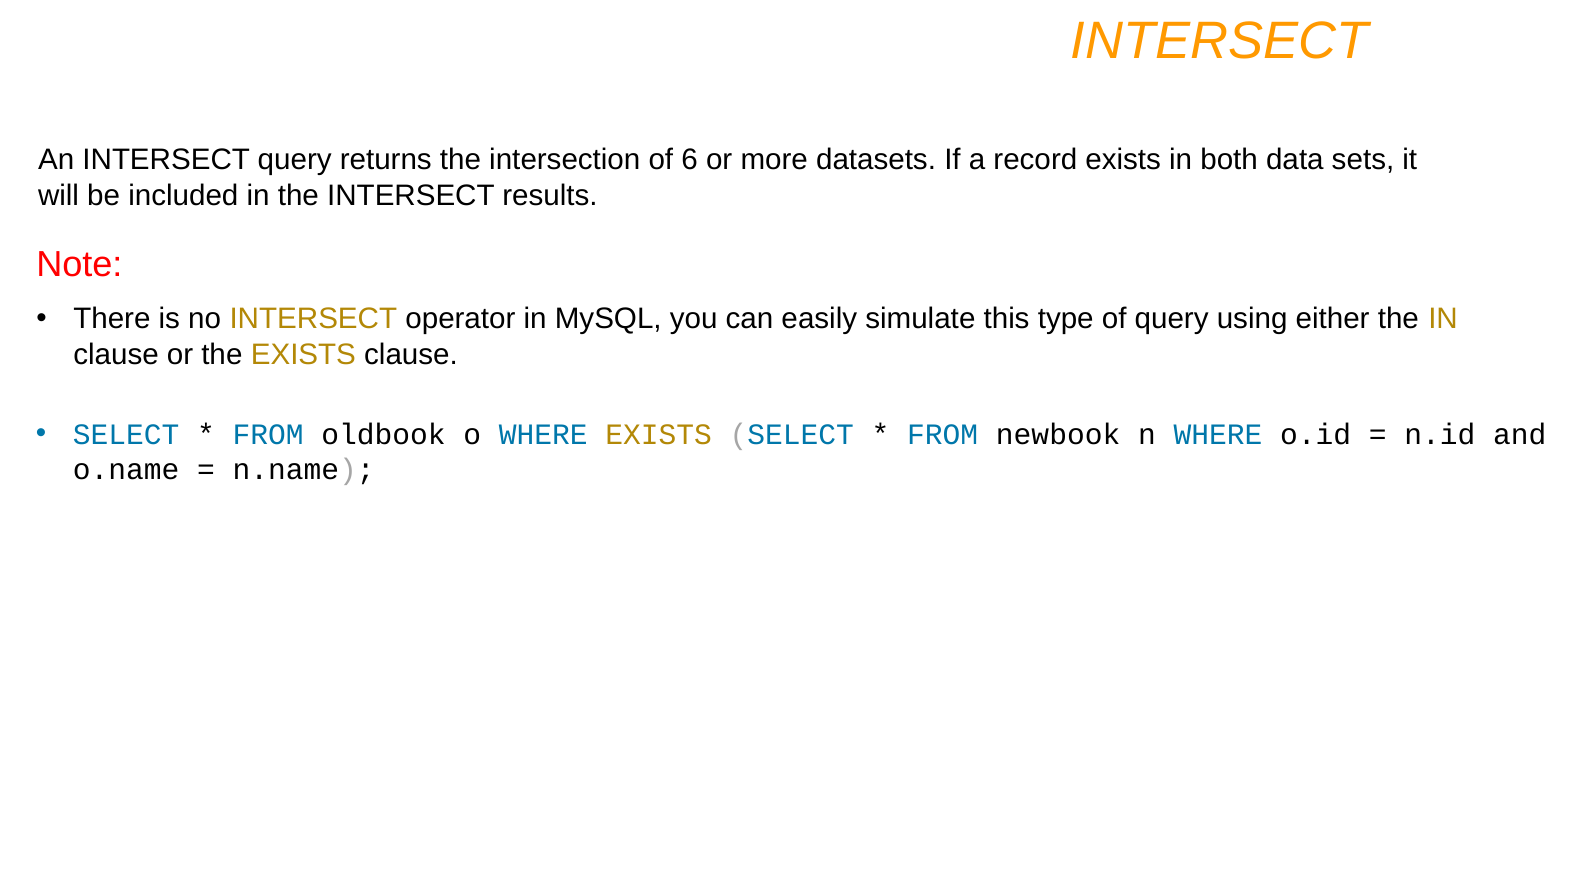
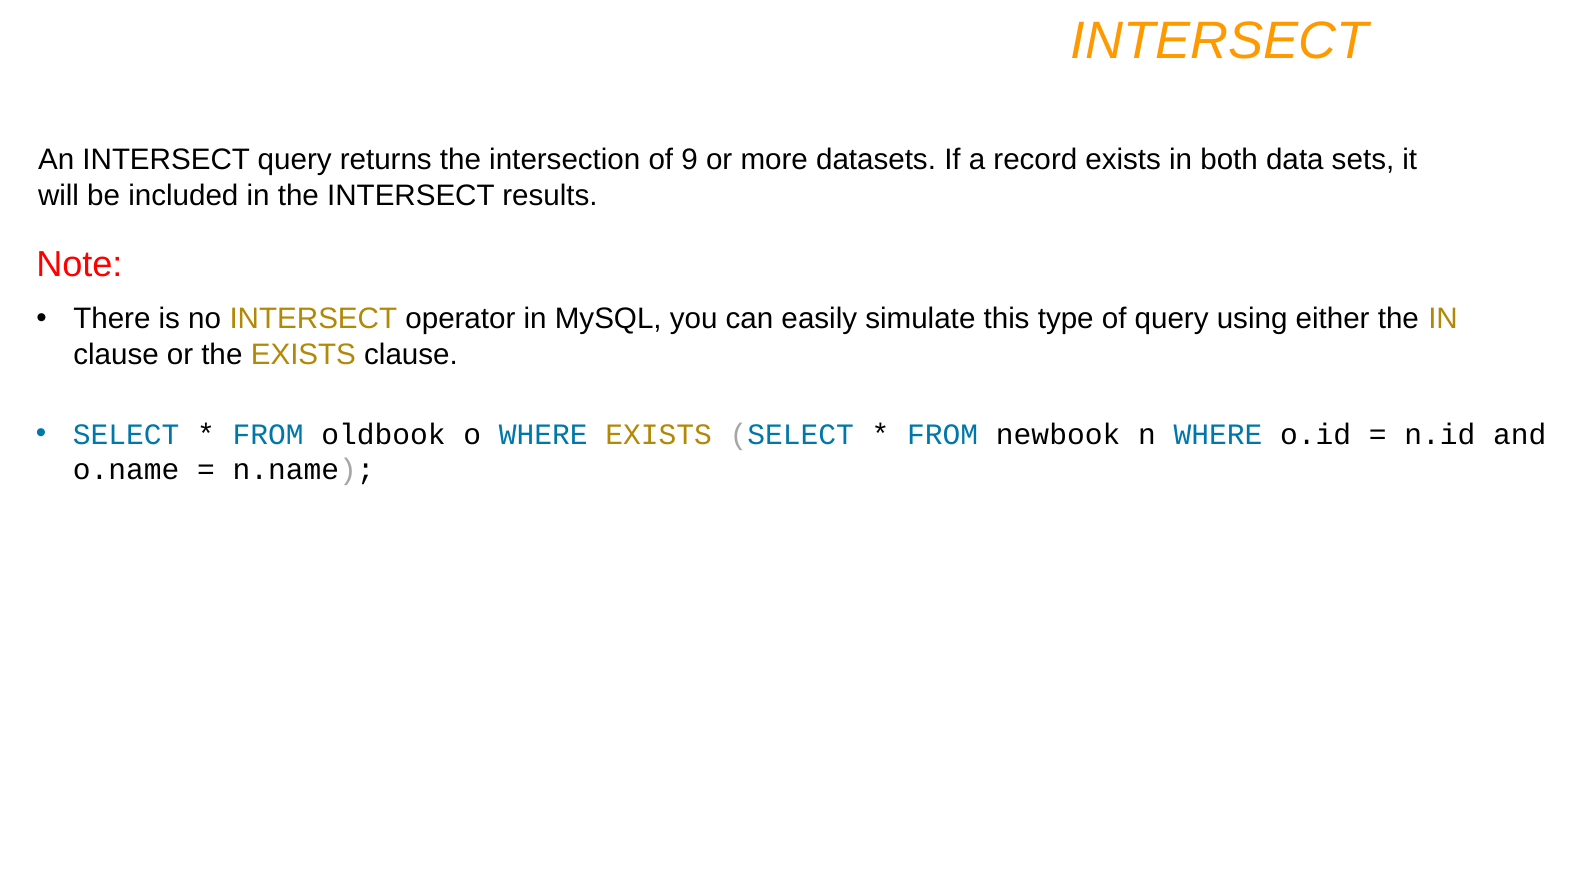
6: 6 -> 9
